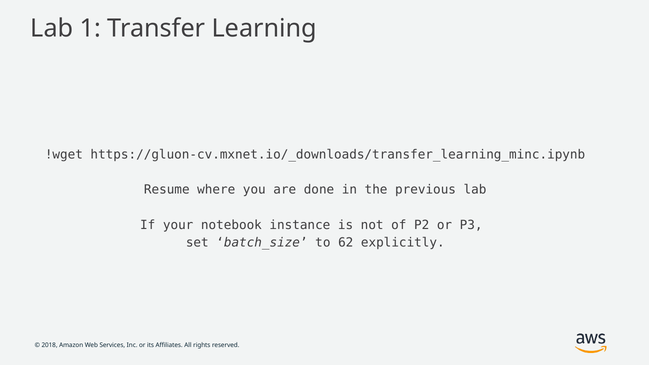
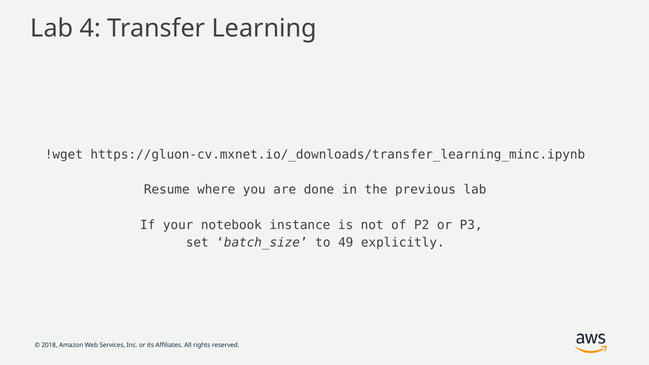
1: 1 -> 4
62: 62 -> 49
